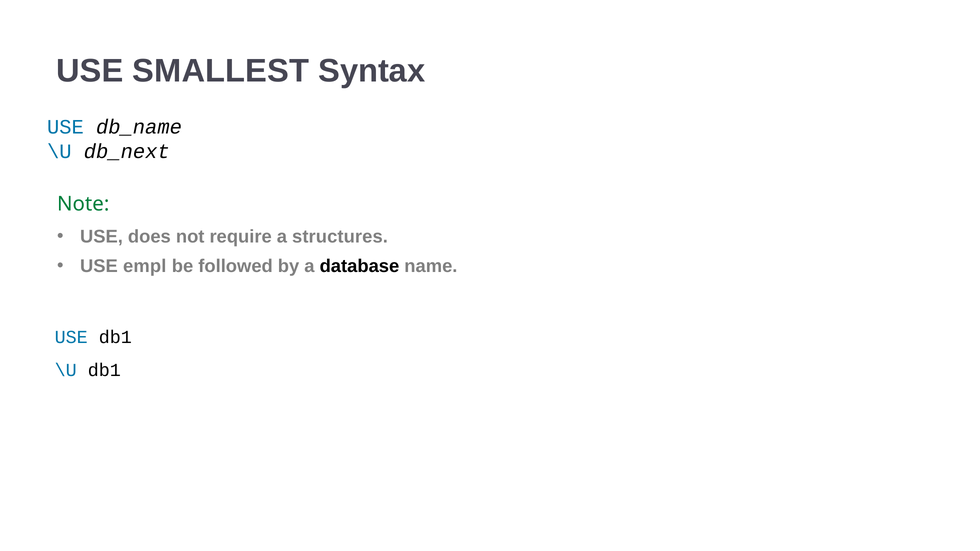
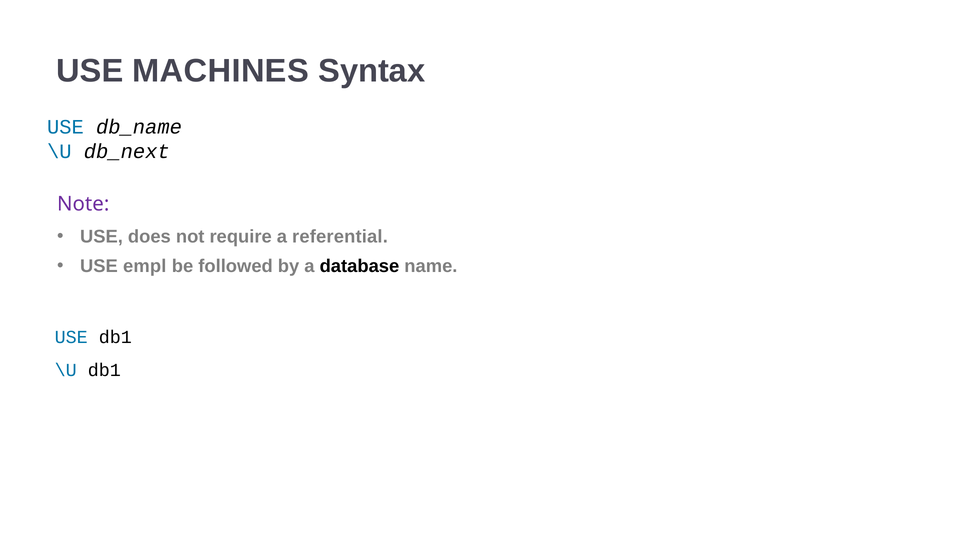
SMALLEST: SMALLEST -> MACHINES
Note colour: green -> purple
structures: structures -> referential
